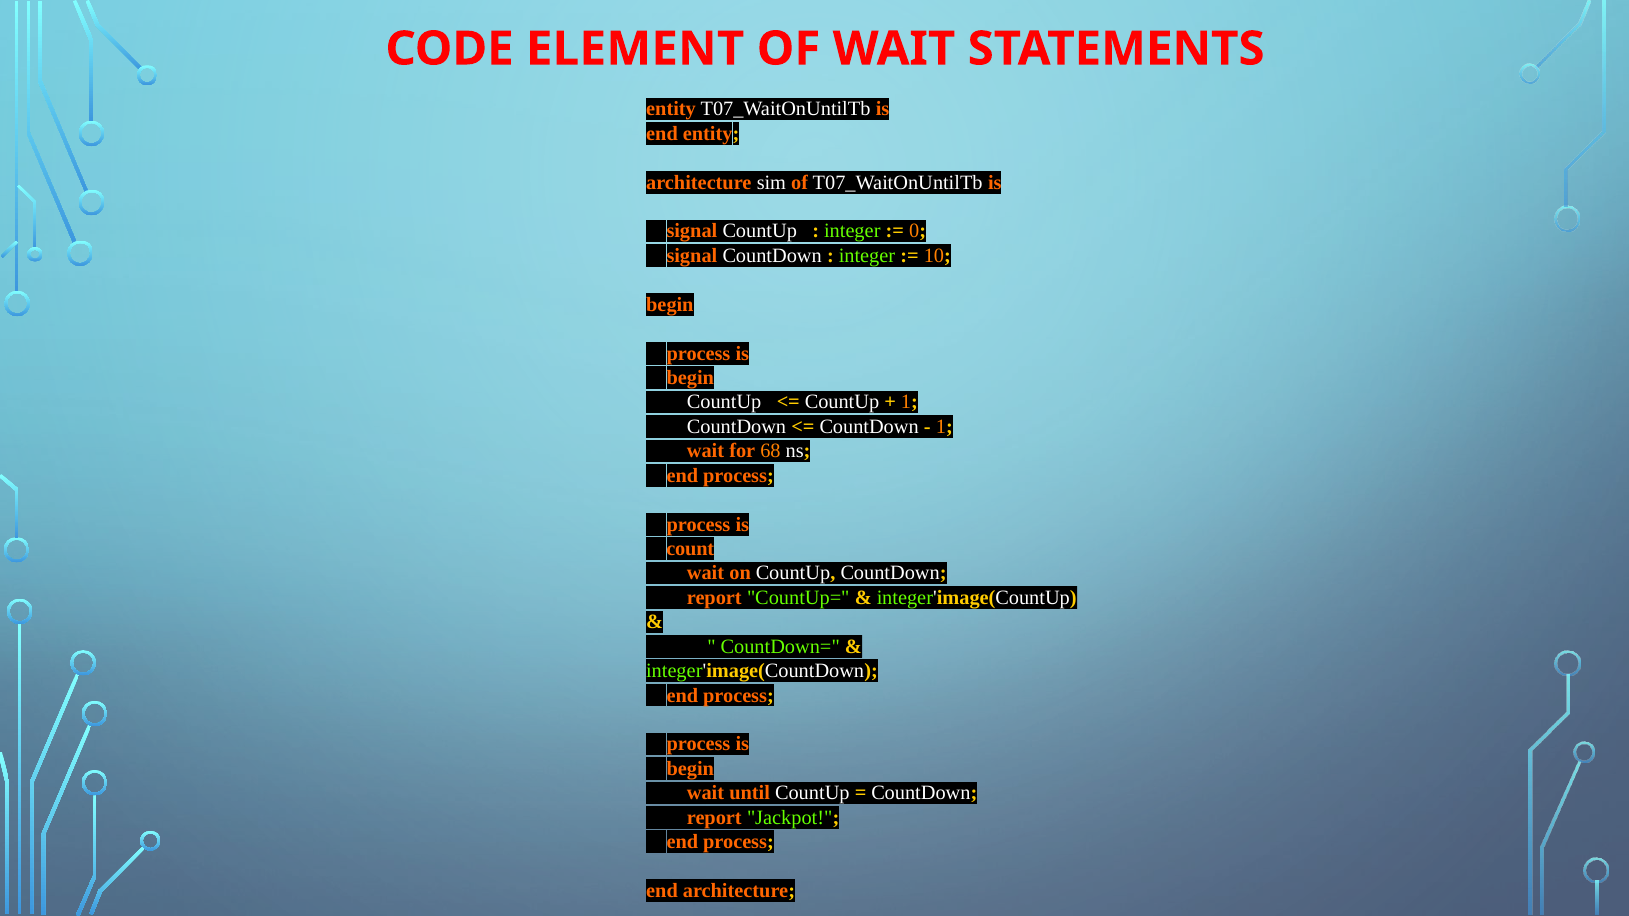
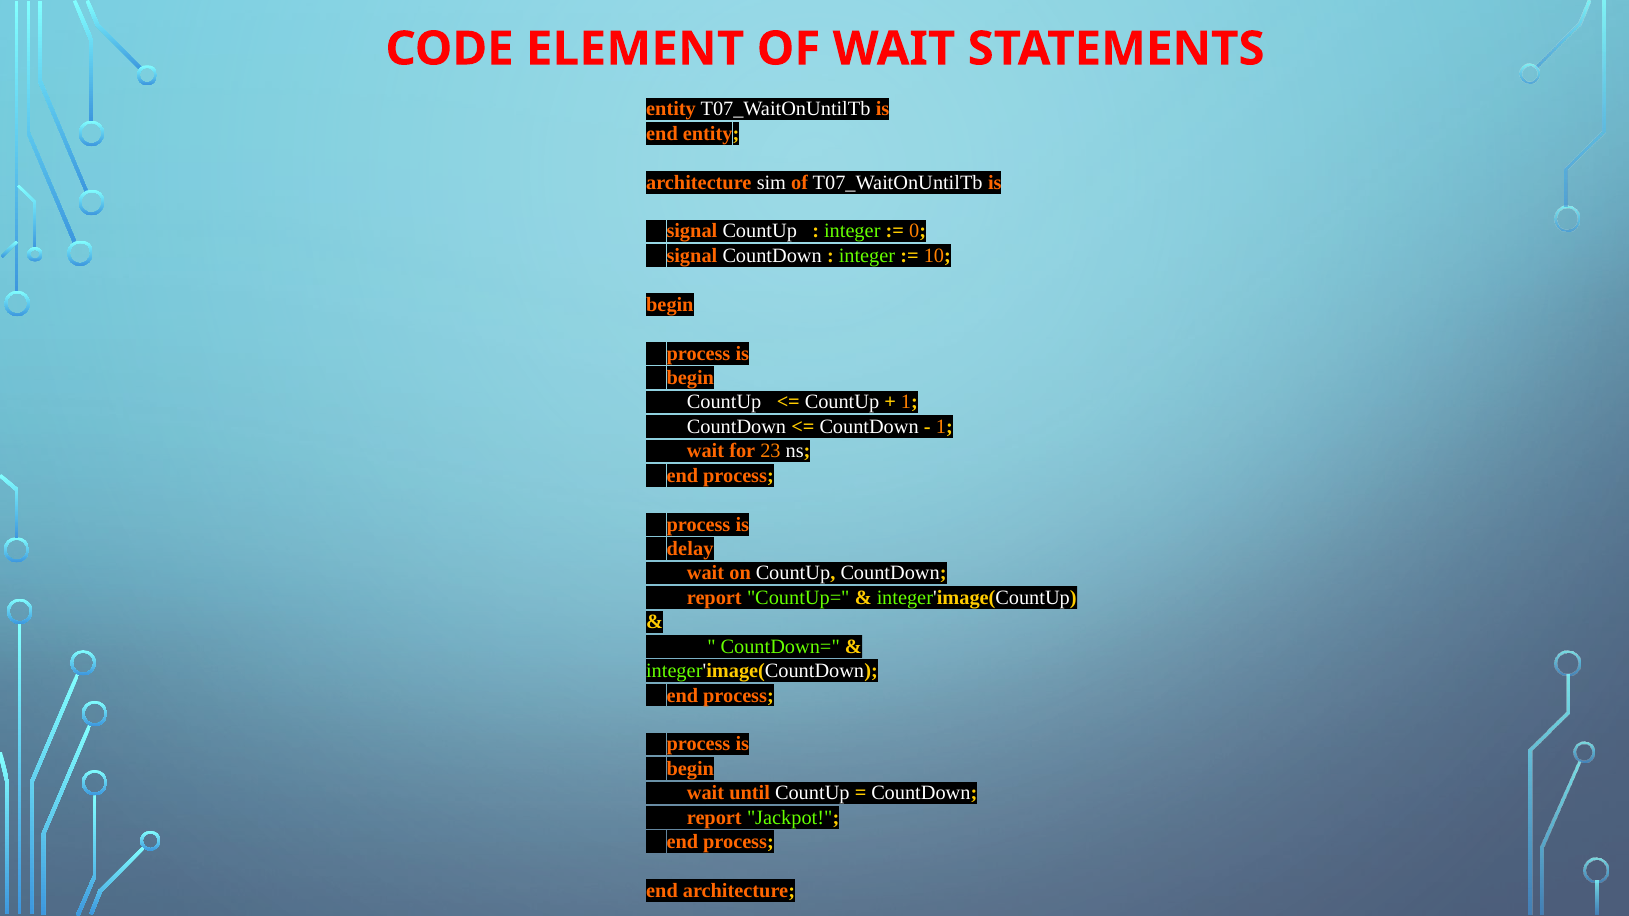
68: 68 -> 23
count: count -> delay
